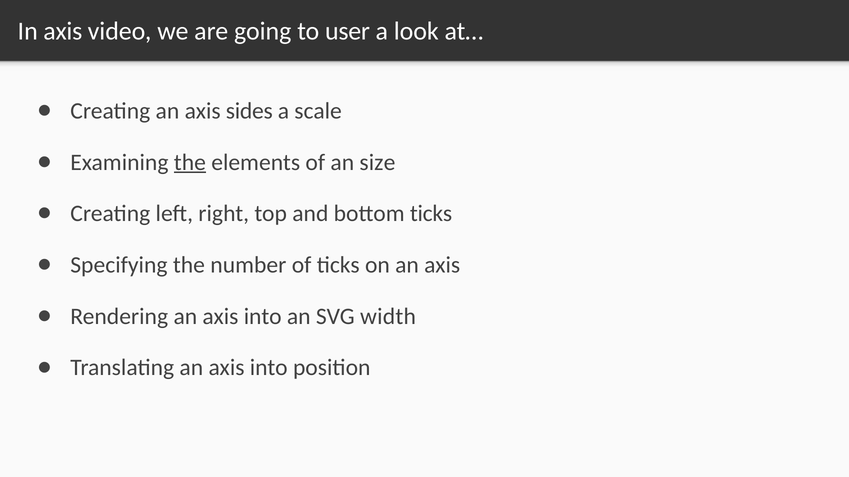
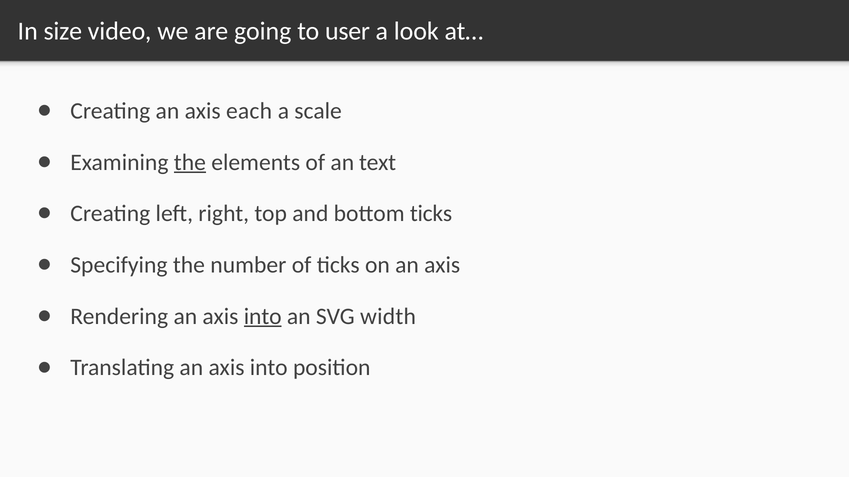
In axis: axis -> size
sides: sides -> each
size: size -> text
into at (263, 317) underline: none -> present
